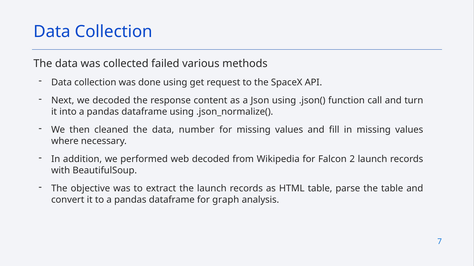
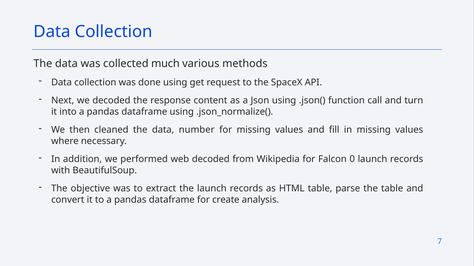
failed: failed -> much
2: 2 -> 0
graph: graph -> create
